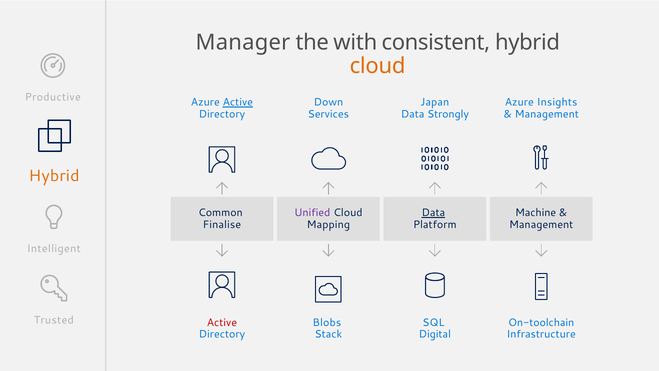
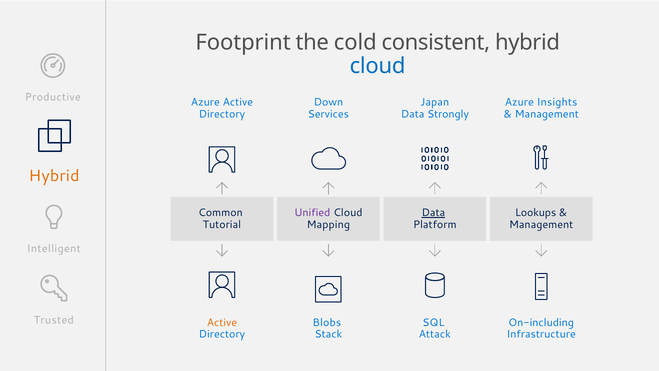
Manager: Manager -> Footprint
with: with -> cold
cloud at (378, 66) colour: orange -> blue
Active at (238, 102) underline: present -> none
Machine: Machine -> Lookups
Finalise: Finalise -> Tutorial
Active at (222, 322) colour: red -> orange
On-toolchain: On-toolchain -> On-including
Digital: Digital -> Attack
